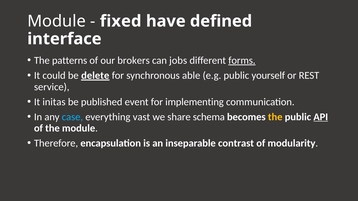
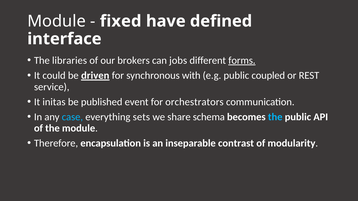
patterns: patterns -> libraries
delete: delete -> driven
able: able -> with
yourself: yourself -> coupled
implementing: implementing -> orchestrators
vast: vast -> sets
the at (275, 117) colour: yellow -> light blue
API underline: present -> none
